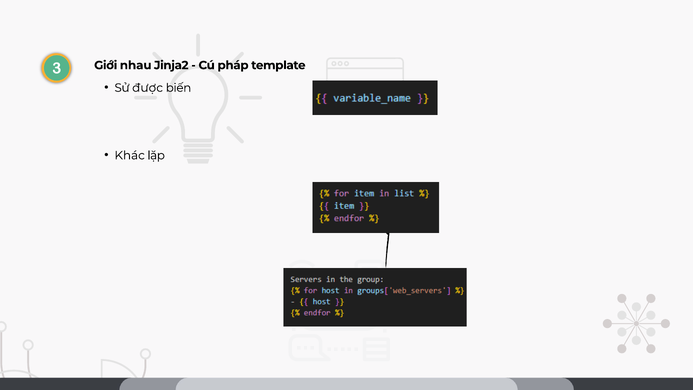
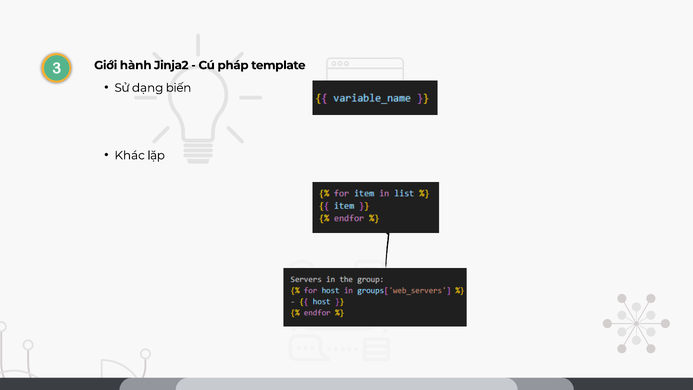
nhau: nhau -> hành
được: được -> dạng
